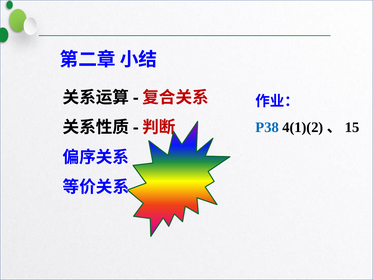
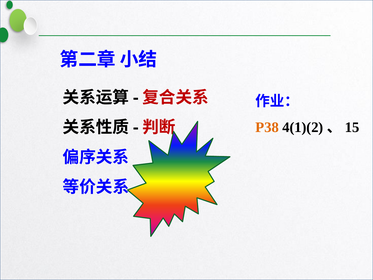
P38 colour: blue -> orange
